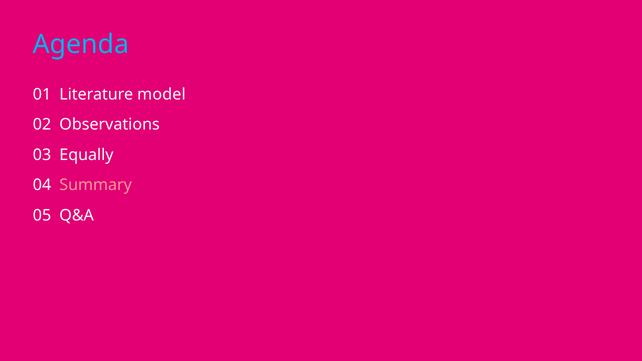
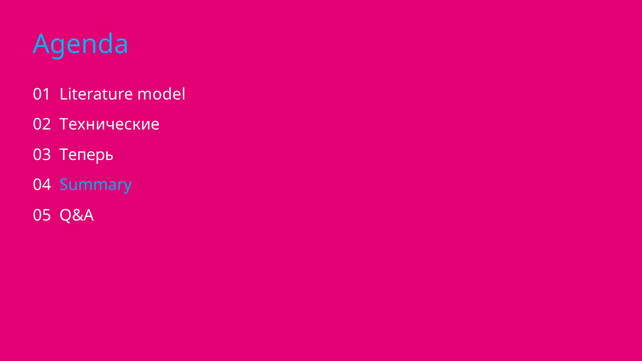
Observations: Observations -> Технические
Equally: Equally -> Теперь
Summary colour: pink -> light blue
